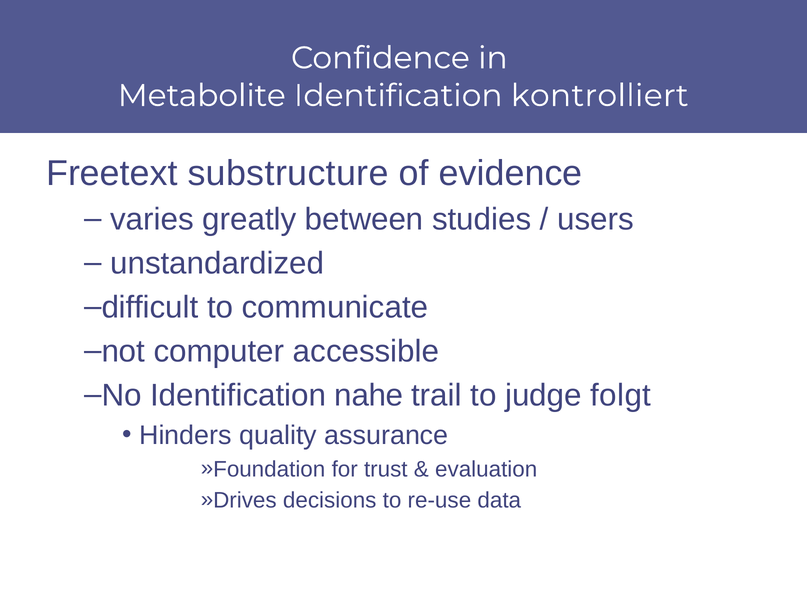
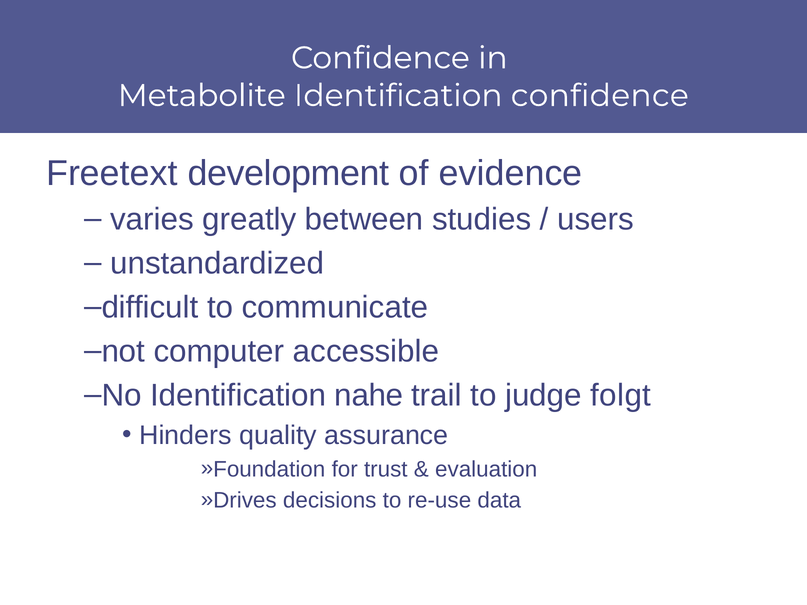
Identification kontrolliert: kontrolliert -> confidence
substructure: substructure -> development
